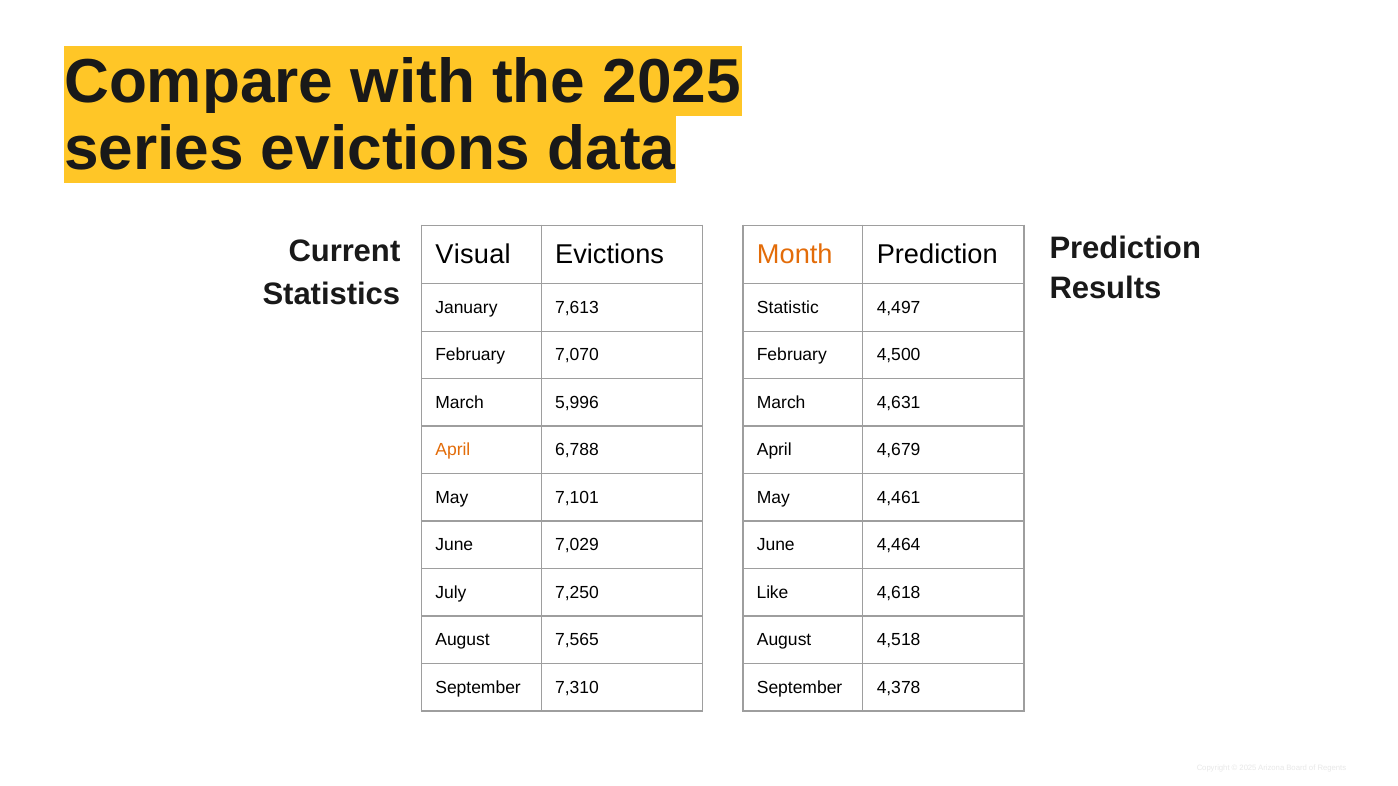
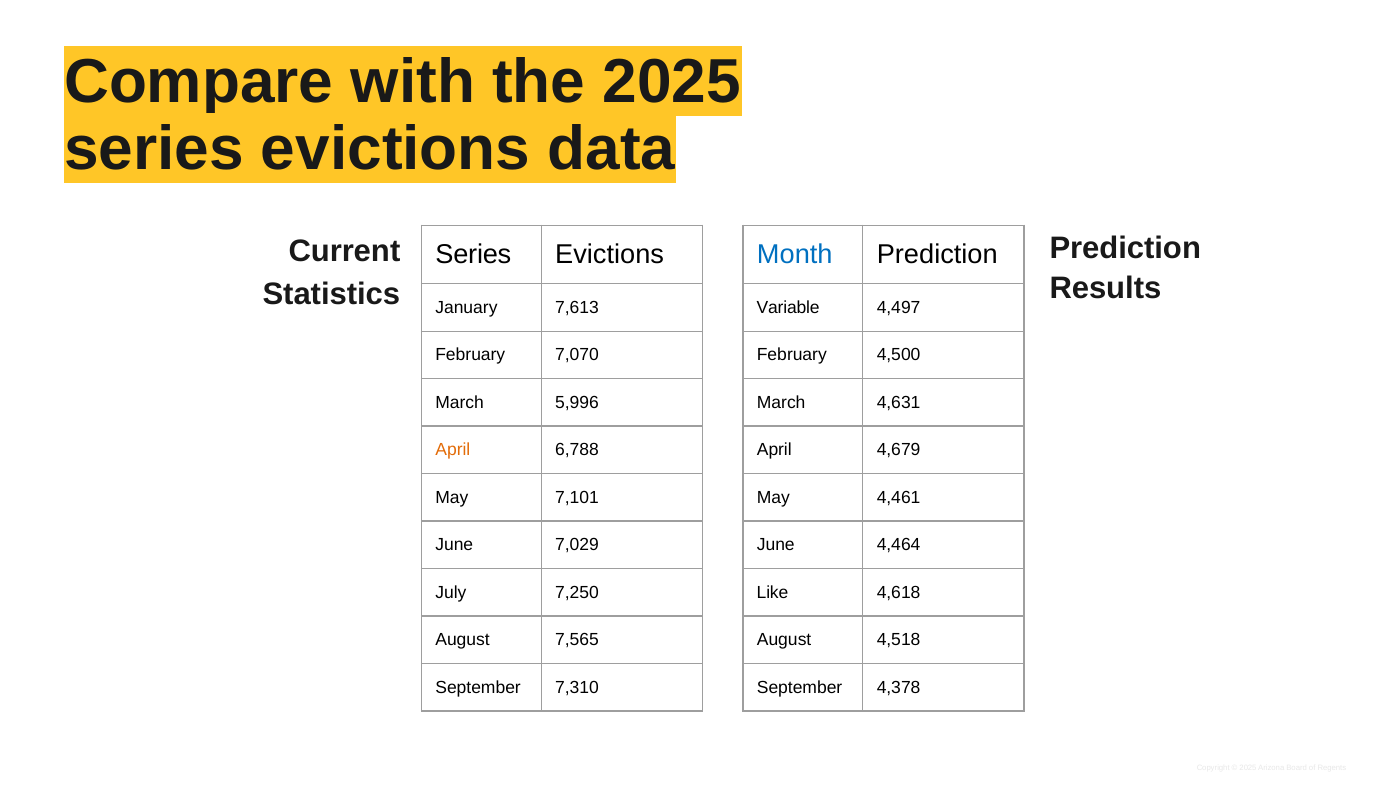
Visual at (473, 255): Visual -> Series
Month colour: orange -> blue
Statistic: Statistic -> Variable
